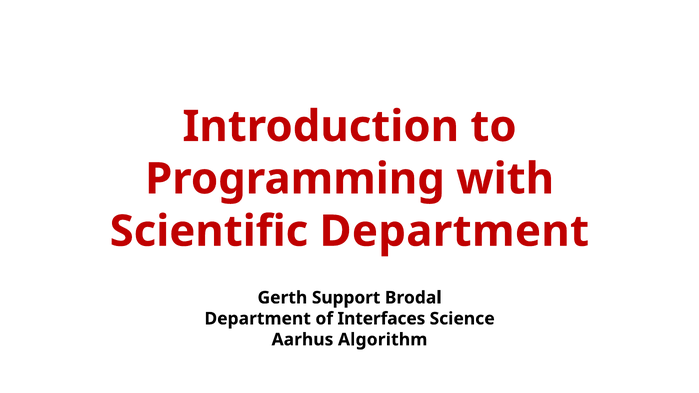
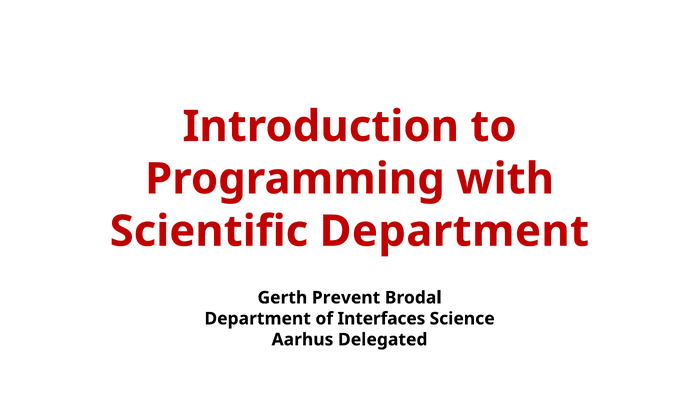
Support: Support -> Prevent
Algorithm: Algorithm -> Delegated
